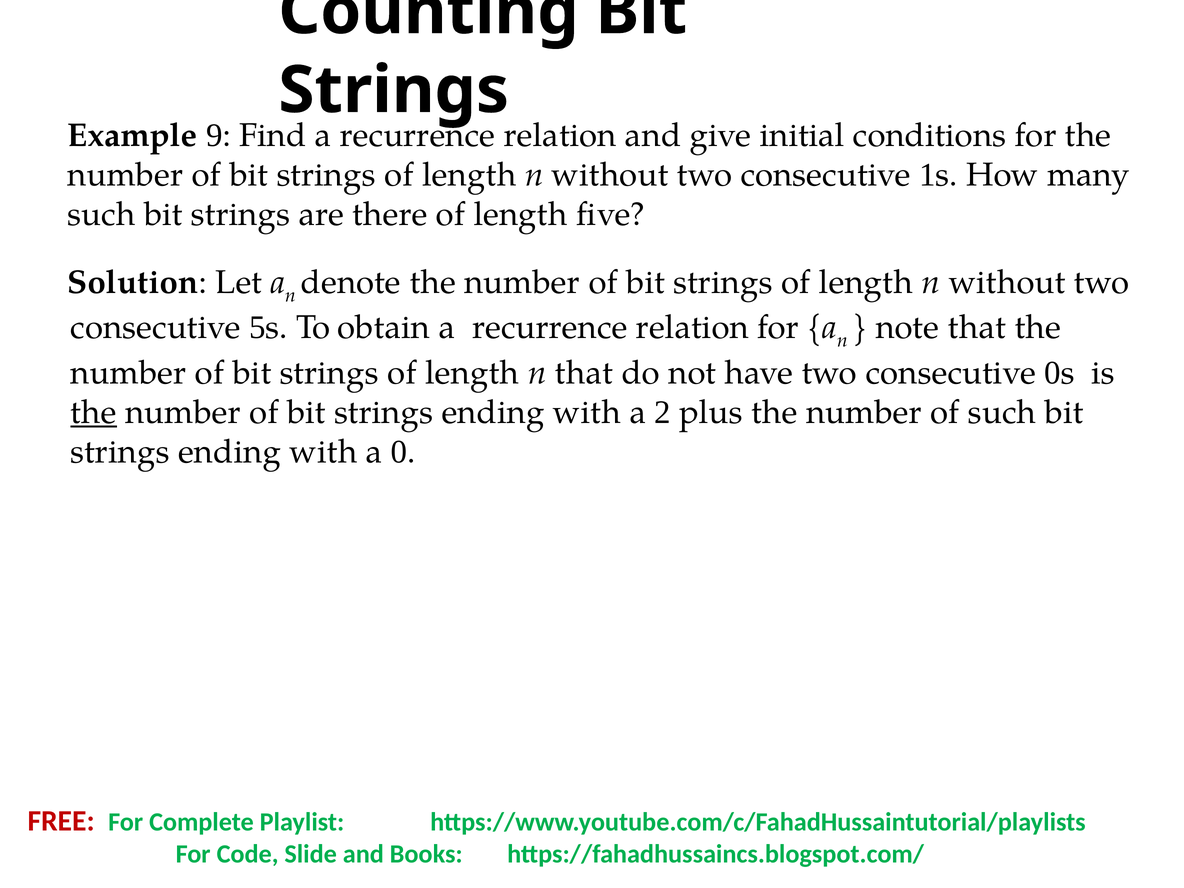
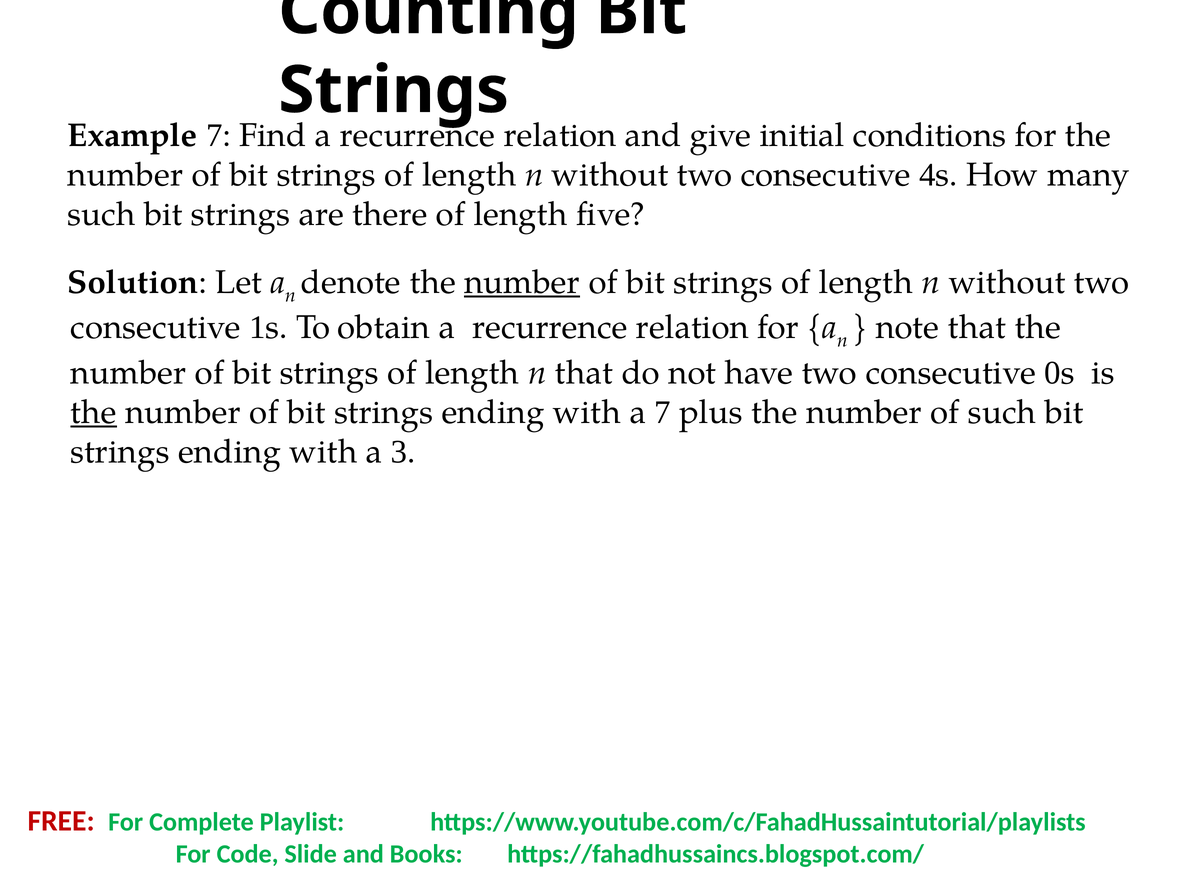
Example 9: 9 -> 7
1: 1 -> 4
number at (522, 282) underline: none -> present
5: 5 -> 1
a 2: 2 -> 7
a 0: 0 -> 3
